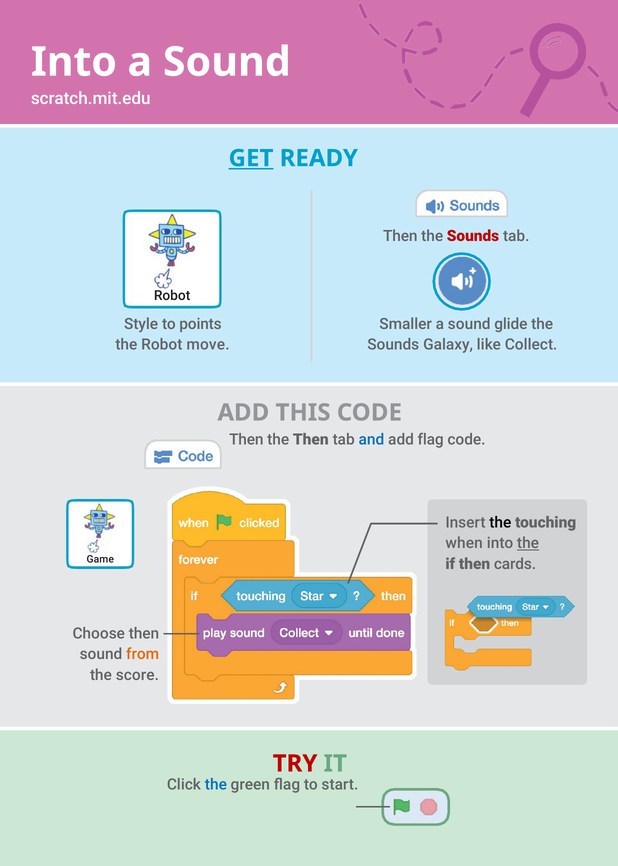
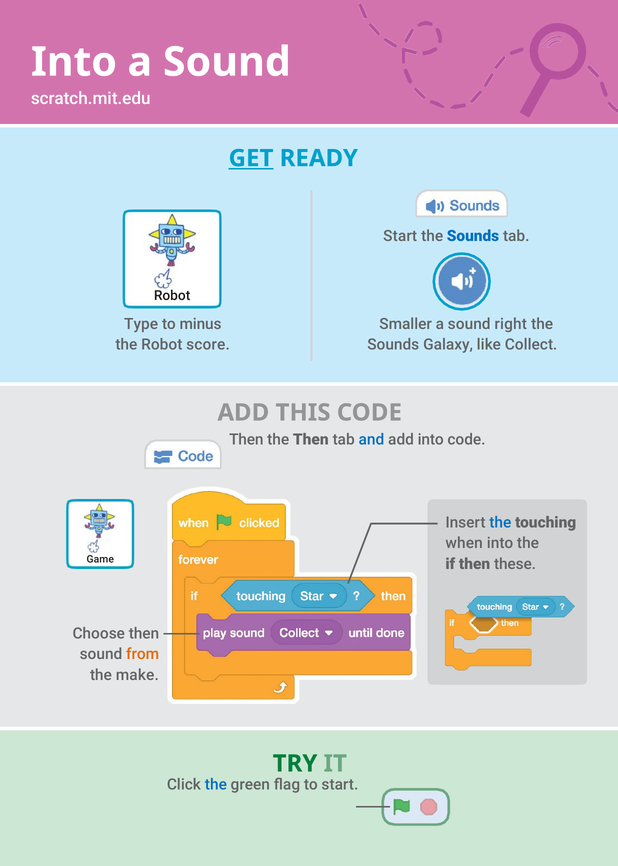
Then at (400, 236): Then -> Start
Sounds at (473, 236) colour: red -> blue
Style: Style -> Type
points: points -> minus
glide: glide -> right
move: move -> score
add flag: flag -> into
the at (500, 522) colour: black -> blue
the at (528, 543) underline: present -> none
cards: cards -> these
score: score -> make
TRY colour: red -> green
